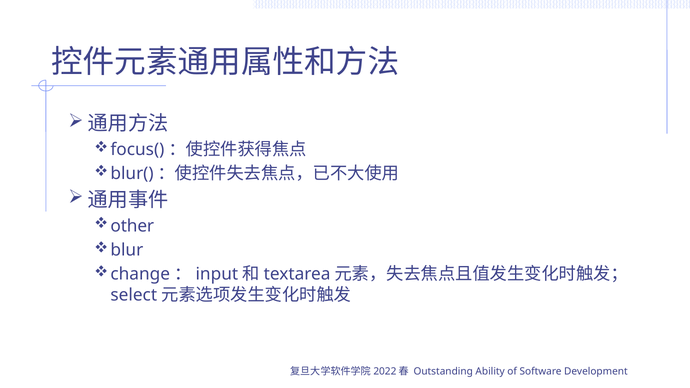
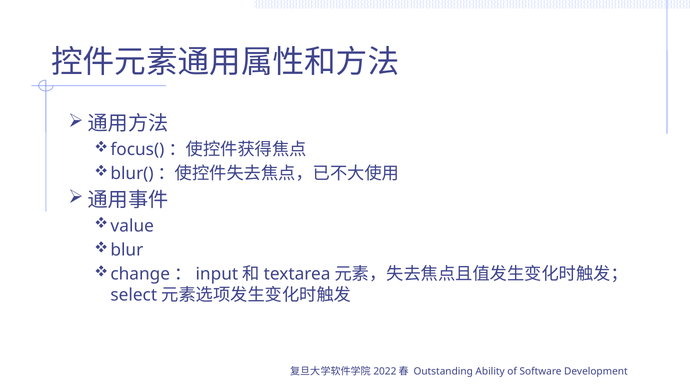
other: other -> value
